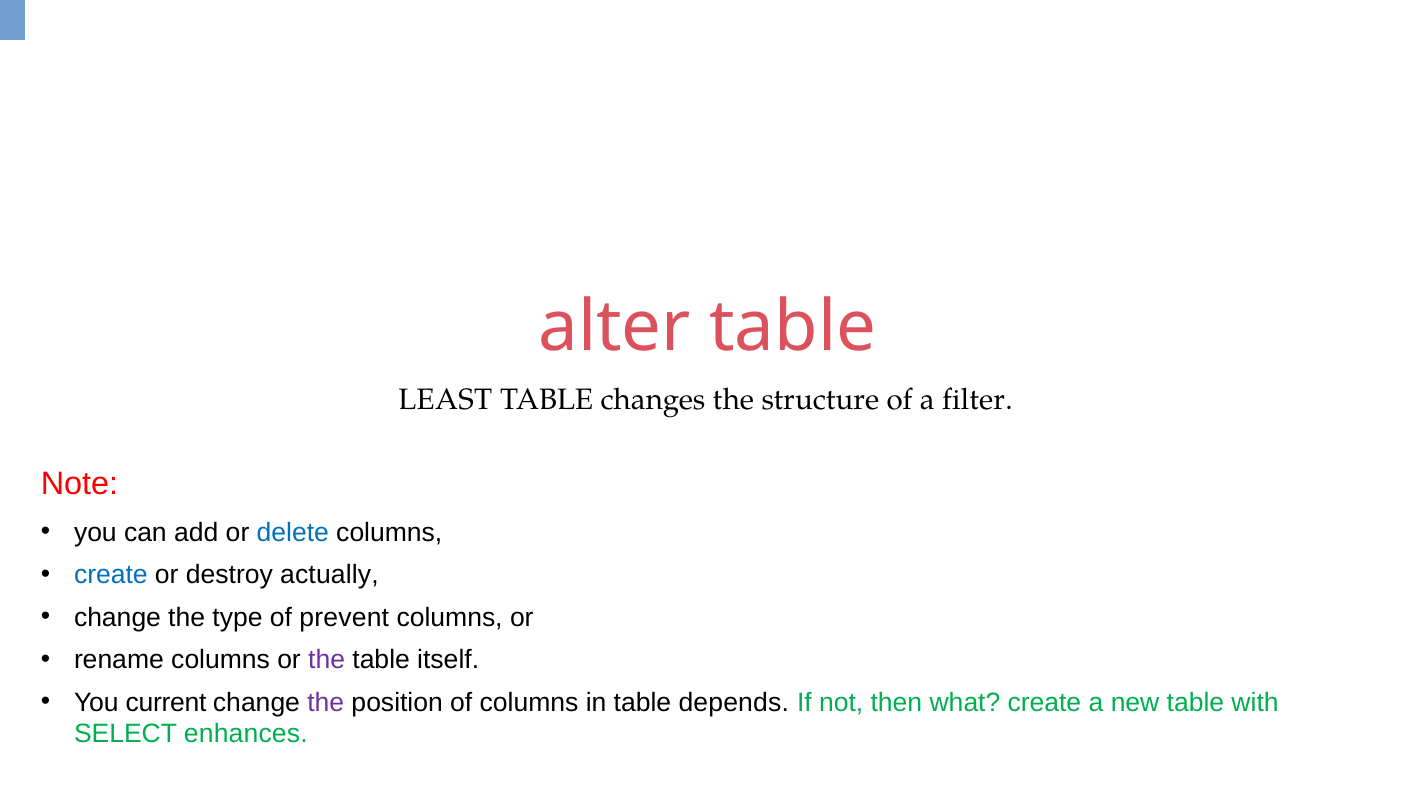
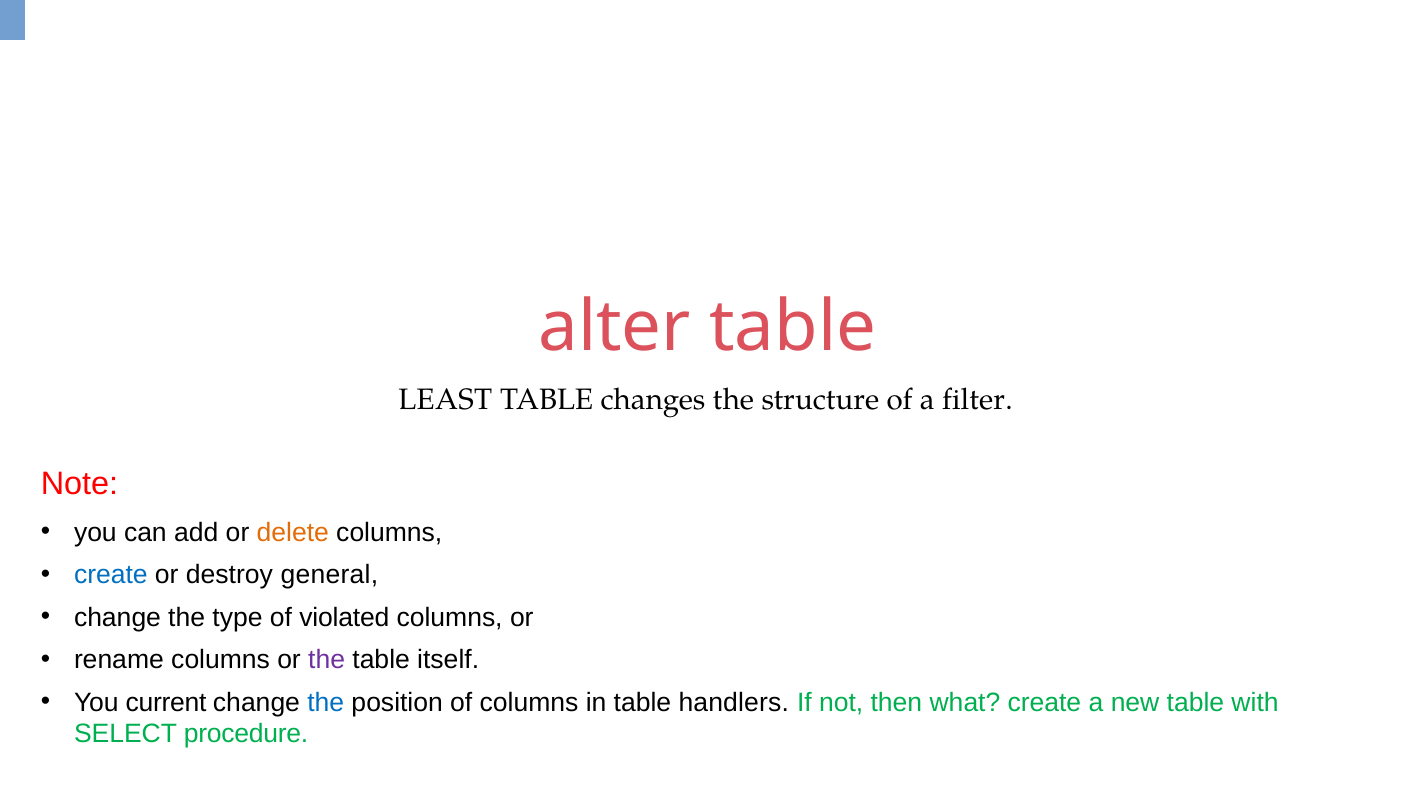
delete colour: blue -> orange
actually: actually -> general
prevent: prevent -> violated
the at (326, 702) colour: purple -> blue
depends: depends -> handlers
enhances: enhances -> procedure
